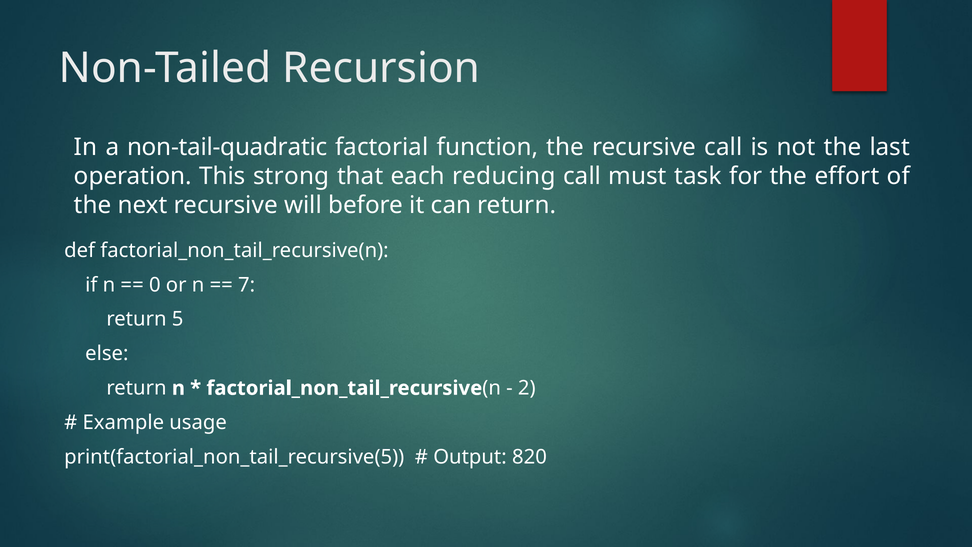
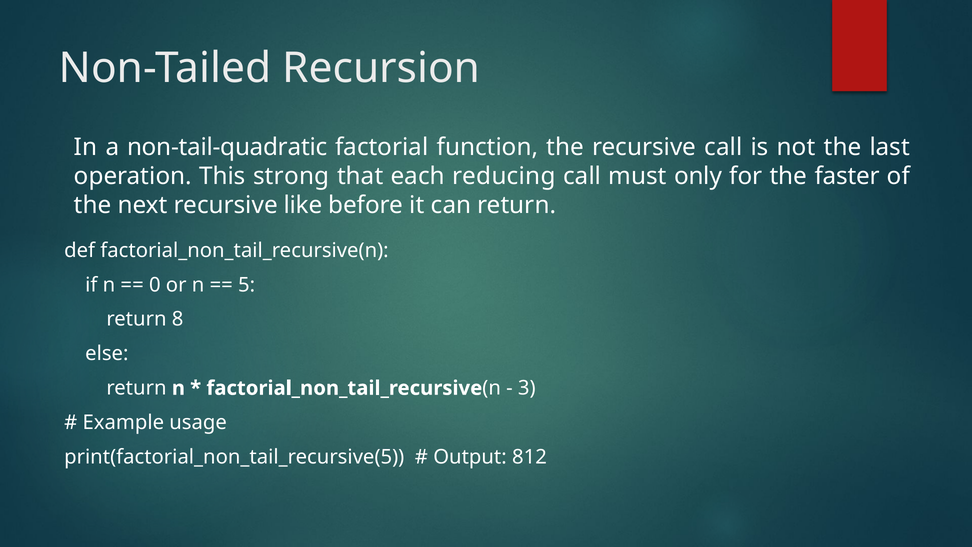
task: task -> only
effort: effort -> faster
will: will -> like
7: 7 -> 5
5: 5 -> 8
2: 2 -> 3
820: 820 -> 812
